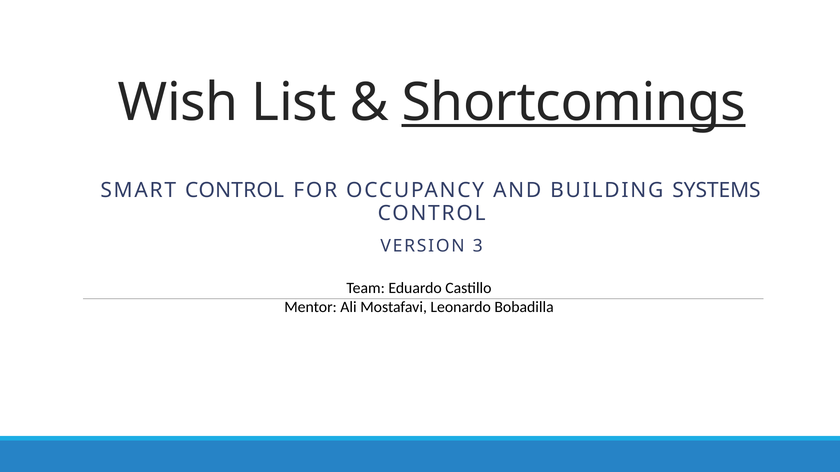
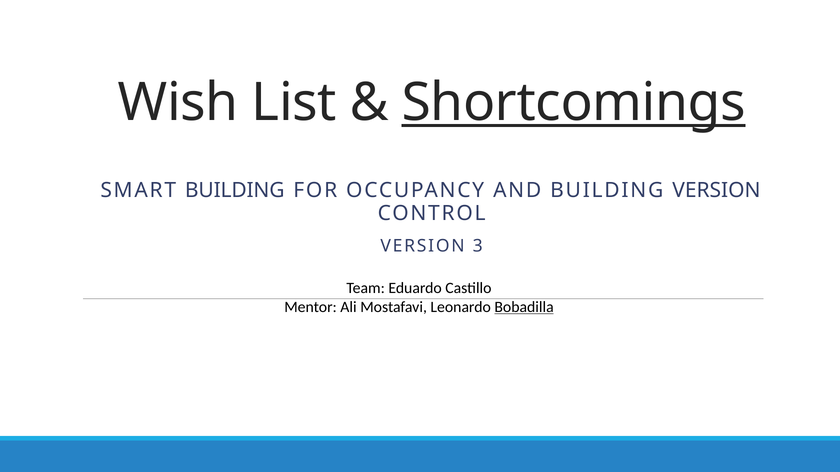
SMART CONTROL: CONTROL -> BUILDING
BUILDING SYSTEMS: SYSTEMS -> VERSION
Bobadilla underline: none -> present
